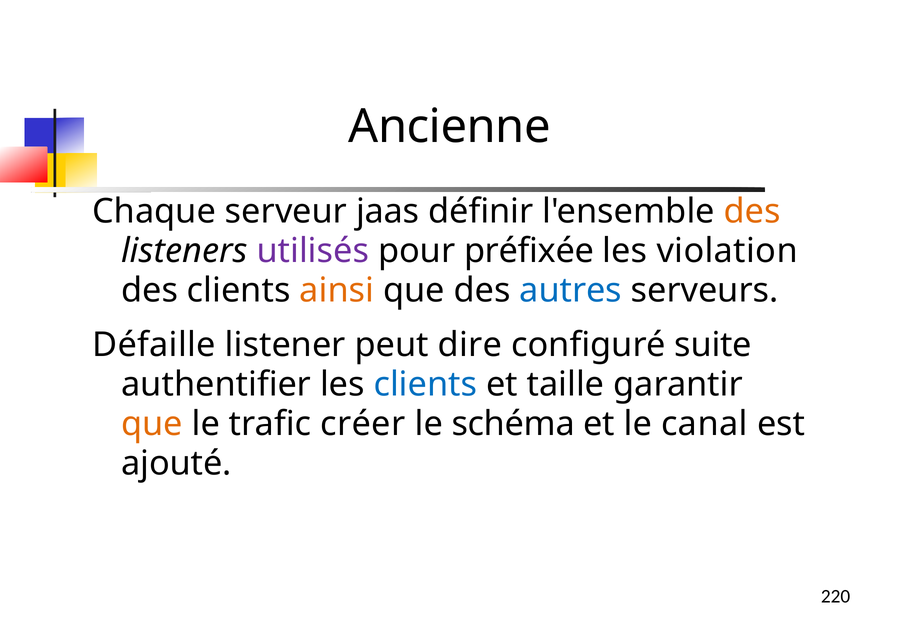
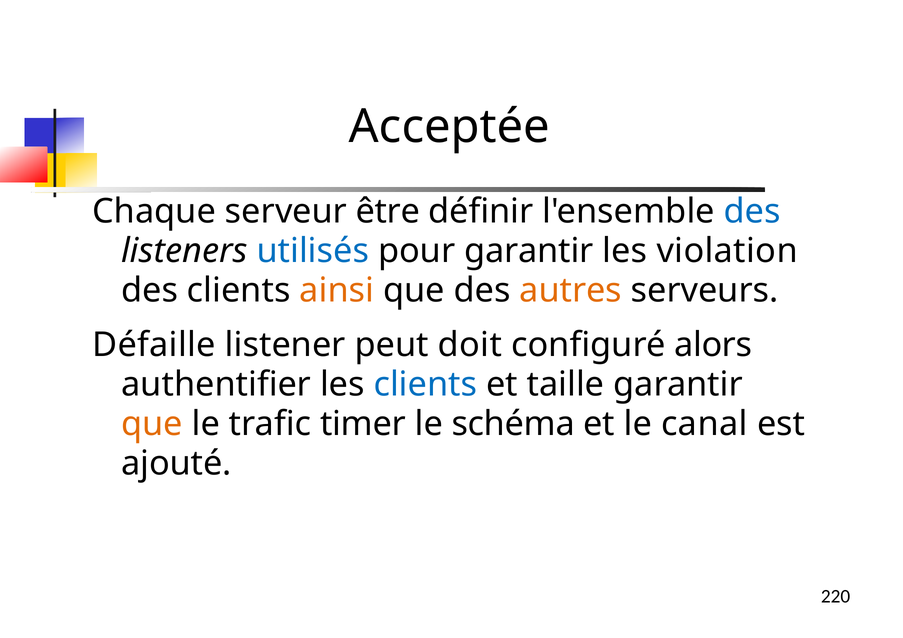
Ancienne: Ancienne -> Acceptée
jaas: jaas -> être
des at (752, 211) colour: orange -> blue
utilisés colour: purple -> blue
pour préfixée: préfixée -> garantir
autres colour: blue -> orange
dire: dire -> doit
suite: suite -> alors
créer: créer -> timer
